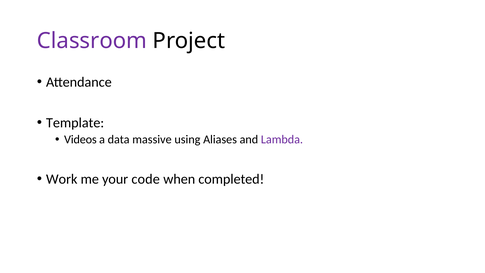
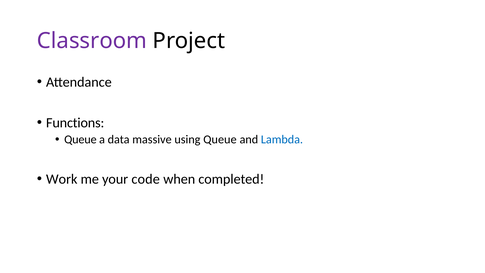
Template: Template -> Functions
Videos at (80, 139): Videos -> Queue
using Aliases: Aliases -> Queue
Lambda colour: purple -> blue
